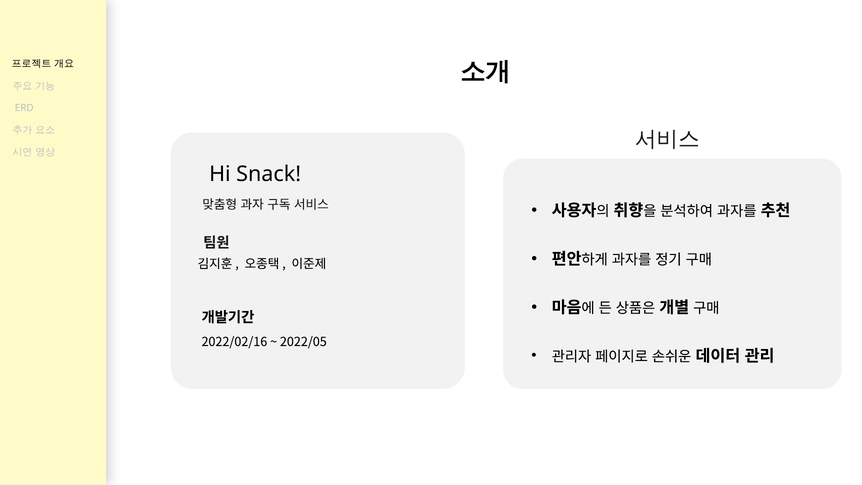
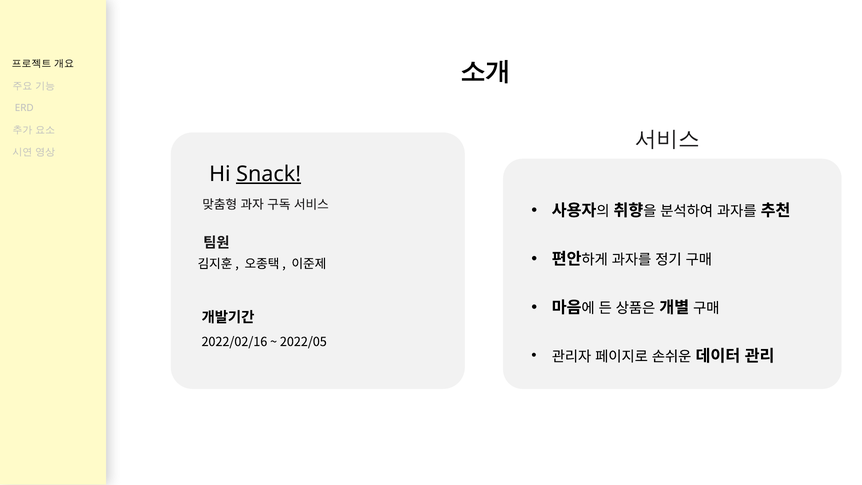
Snack underline: none -> present
